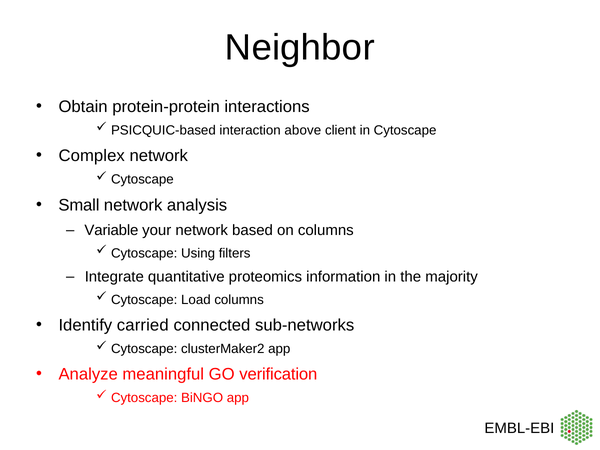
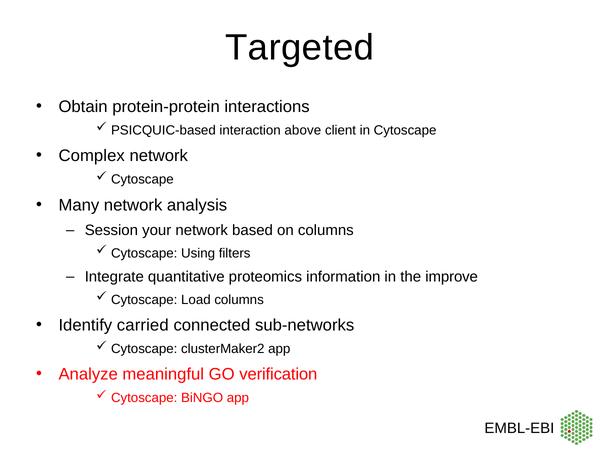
Neighbor: Neighbor -> Targeted
Small: Small -> Many
Variable: Variable -> Session
majority: majority -> improve
